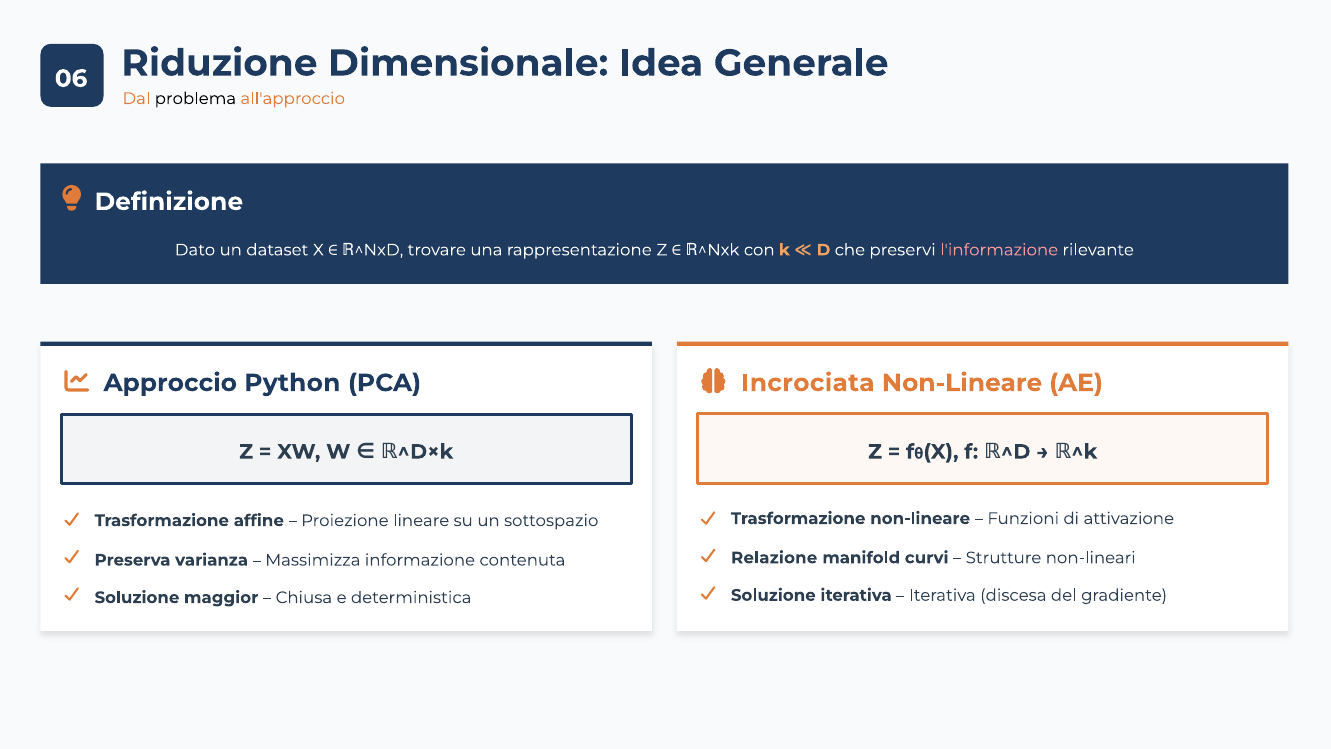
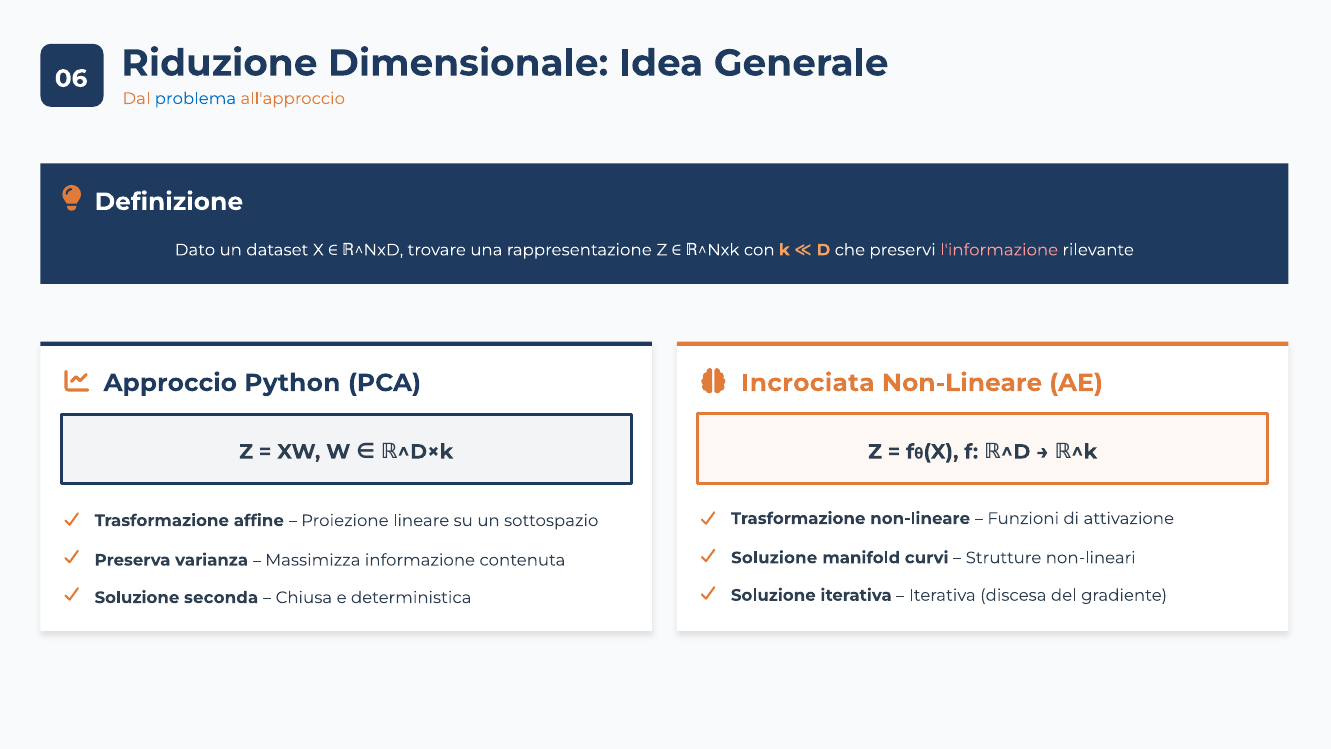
problema colour: black -> blue
Relazione at (774, 558): Relazione -> Soluzione
maggior: maggior -> seconda
